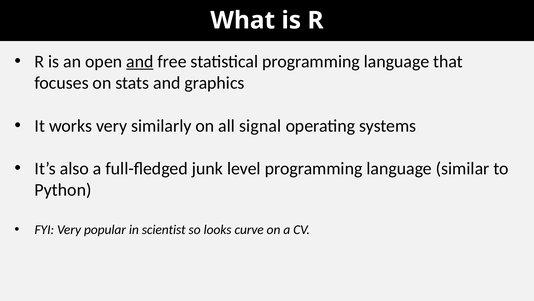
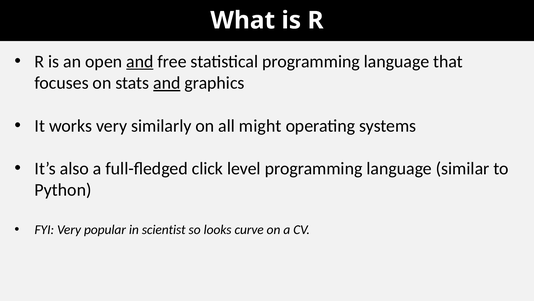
and at (167, 83) underline: none -> present
signal: signal -> might
junk: junk -> click
